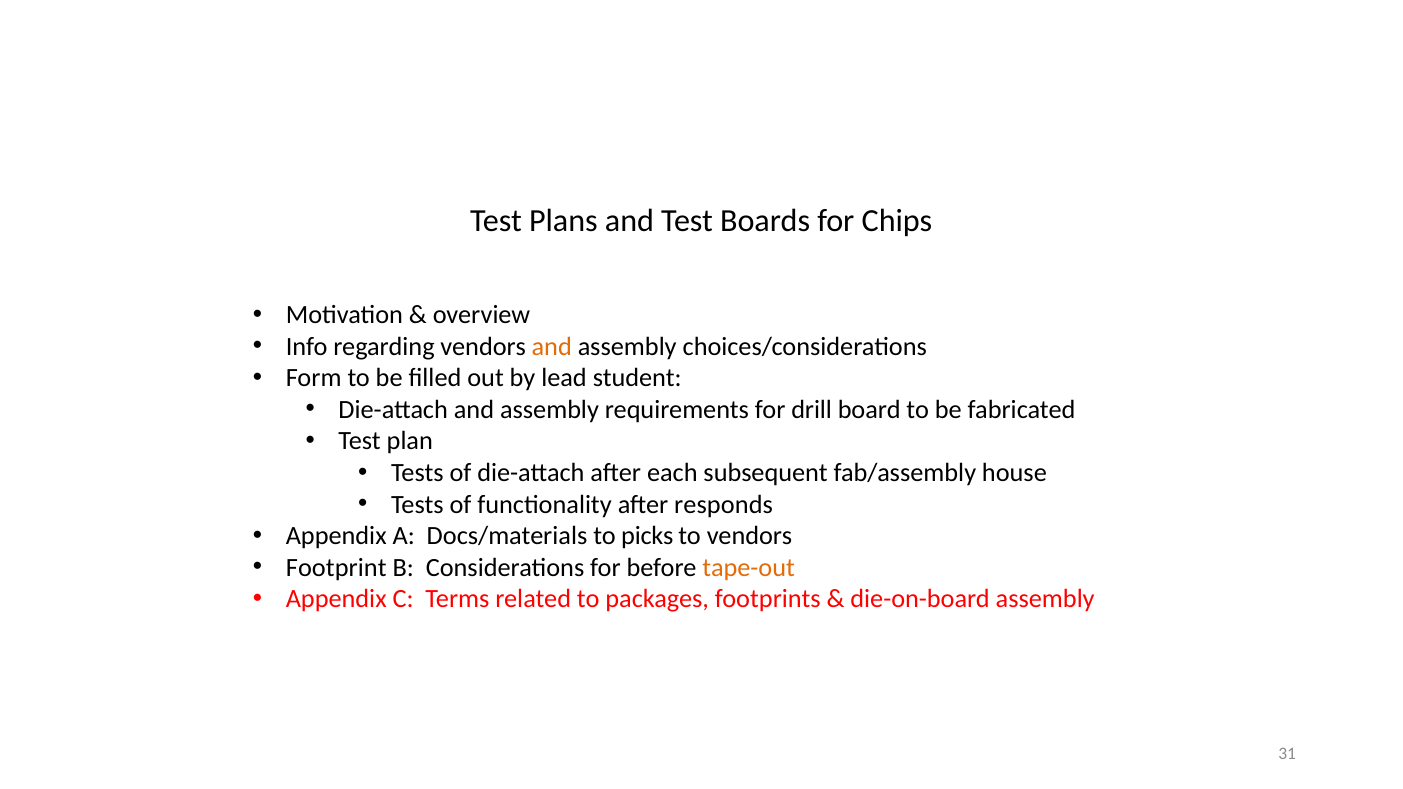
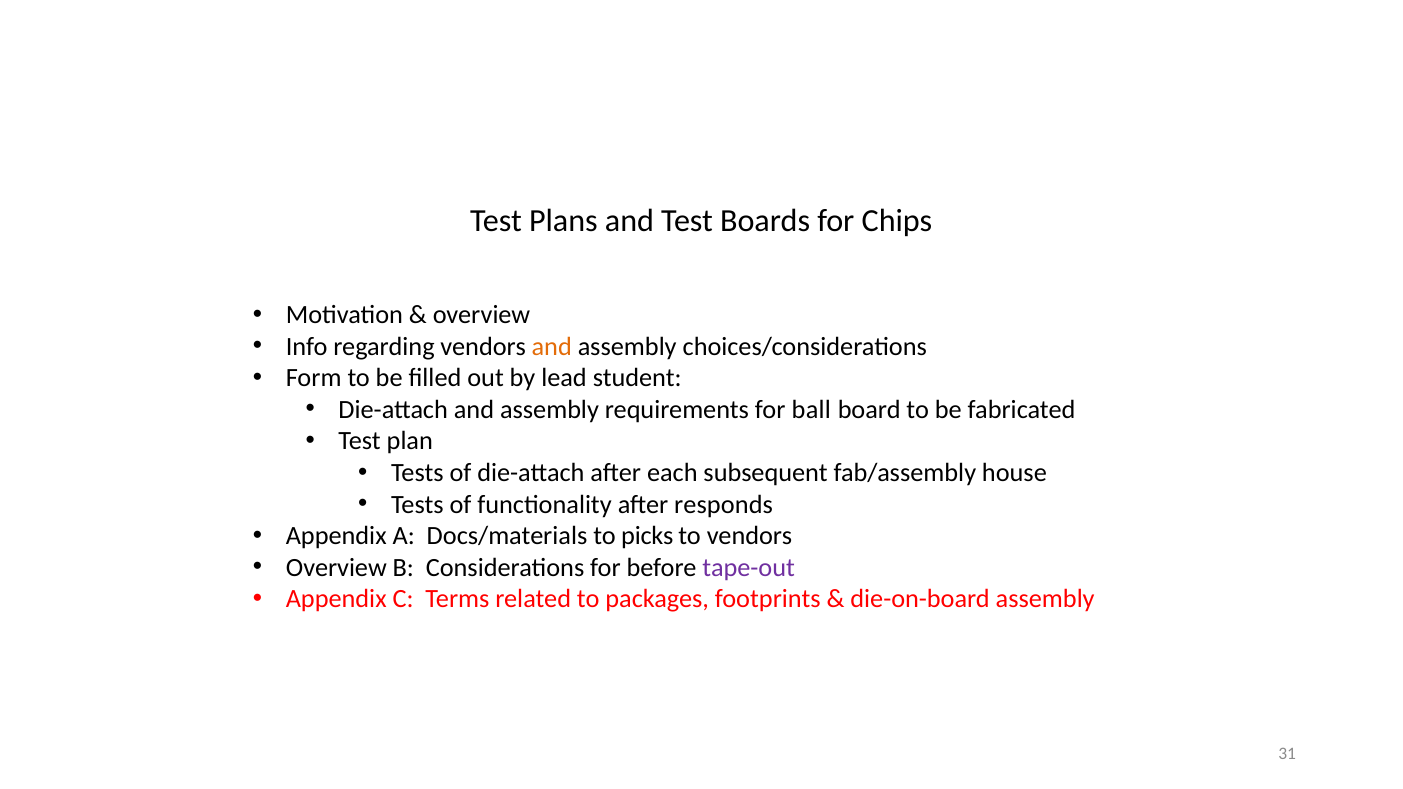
drill: drill -> ball
Footprint at (336, 568): Footprint -> Overview
tape-out colour: orange -> purple
